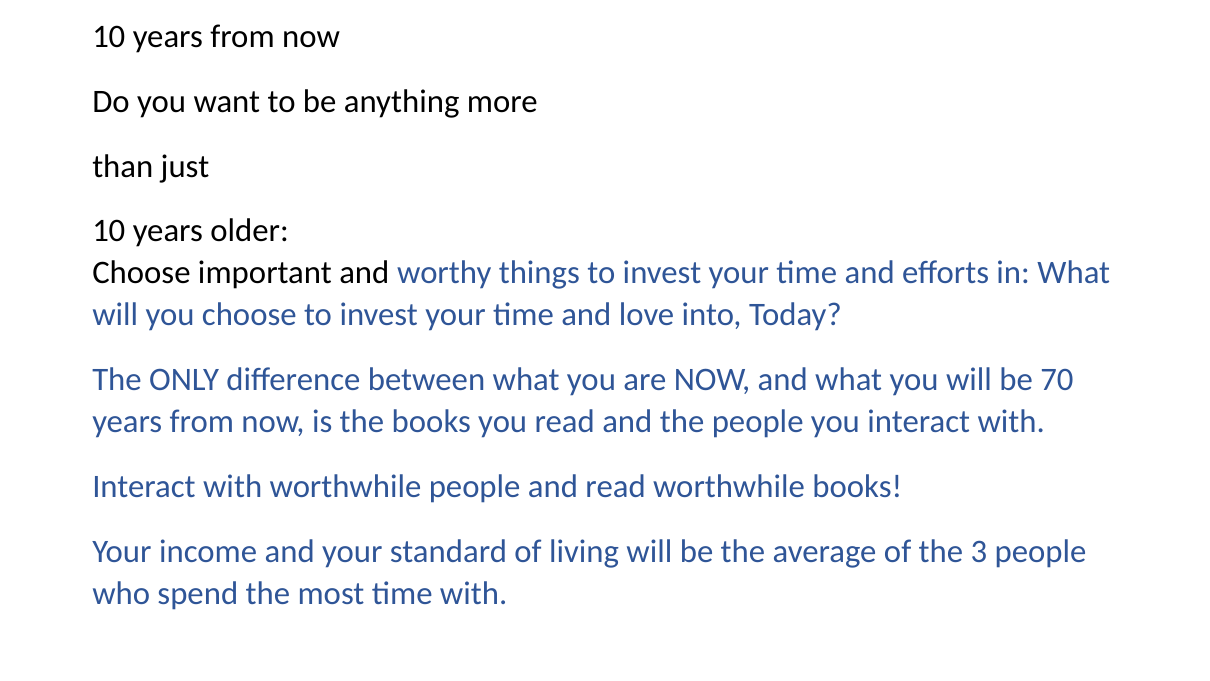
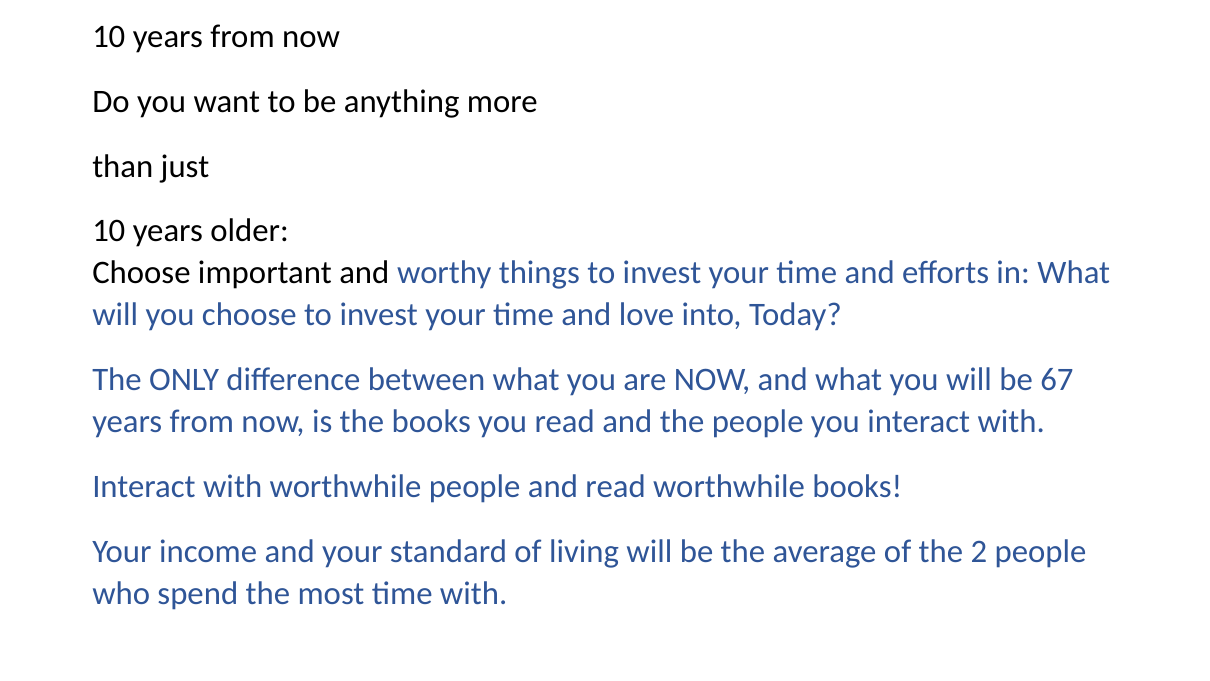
70: 70 -> 67
3: 3 -> 2
